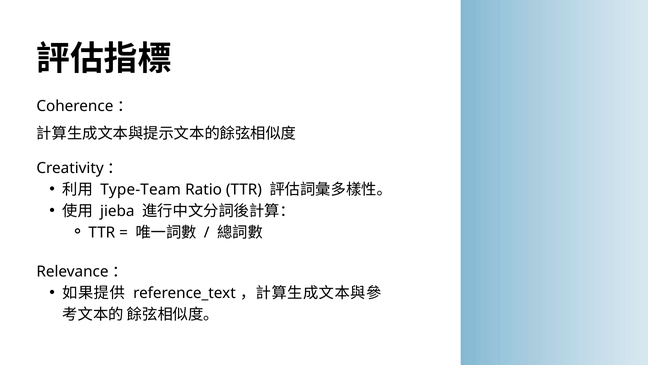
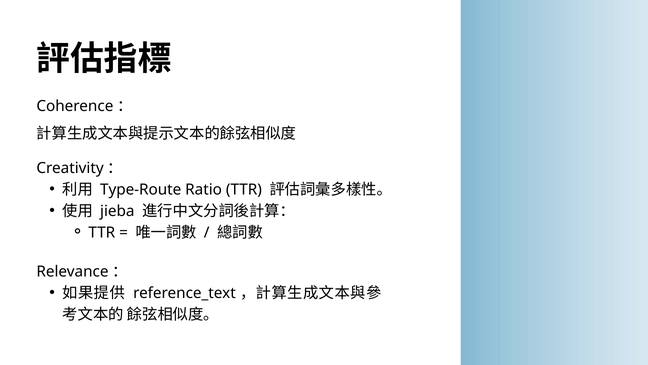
Type-Team: Type-Team -> Type-Route
